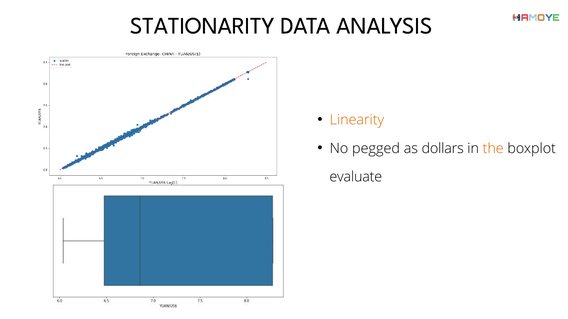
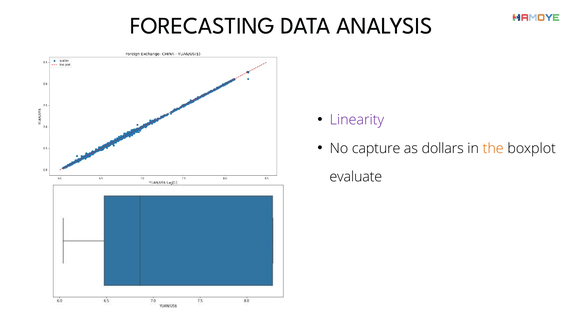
STATIONARITY: STATIONARITY -> FORECASTING
Linearity colour: orange -> purple
pegged: pegged -> capture
